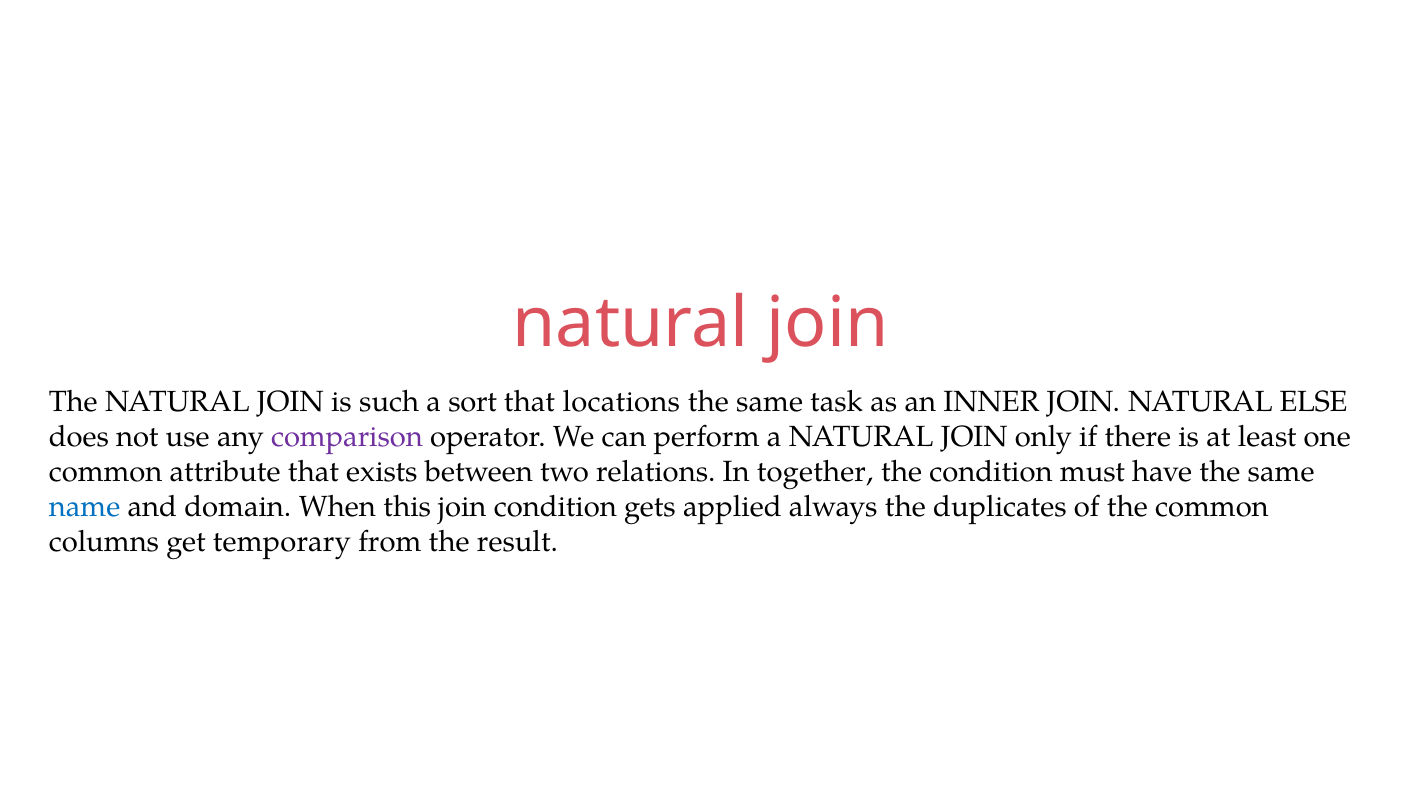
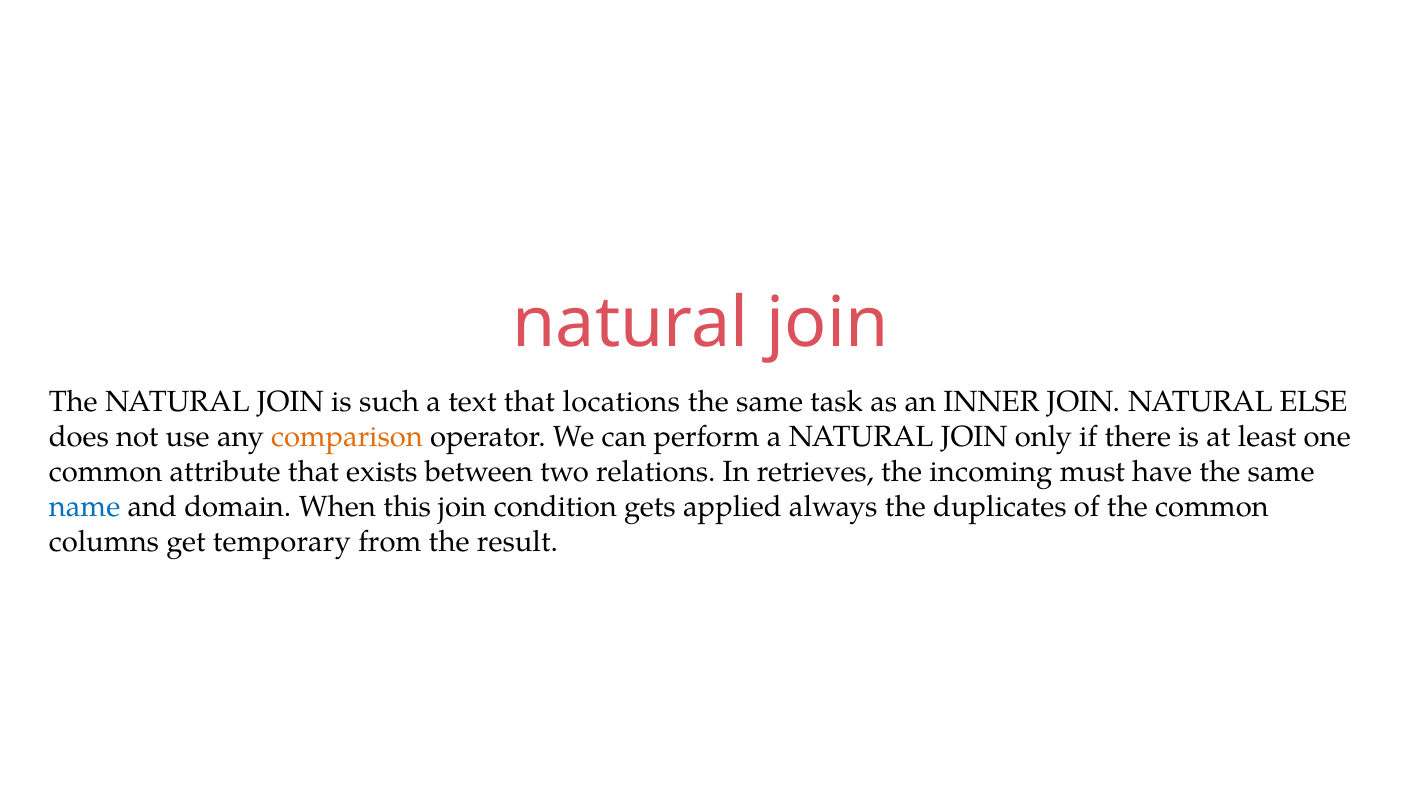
sort: sort -> text
comparison colour: purple -> orange
together: together -> retrieves
the condition: condition -> incoming
